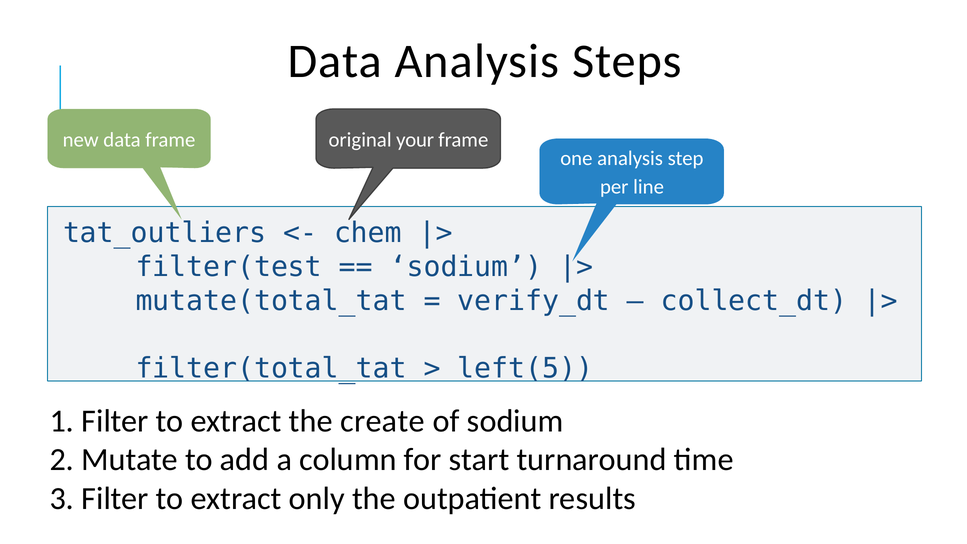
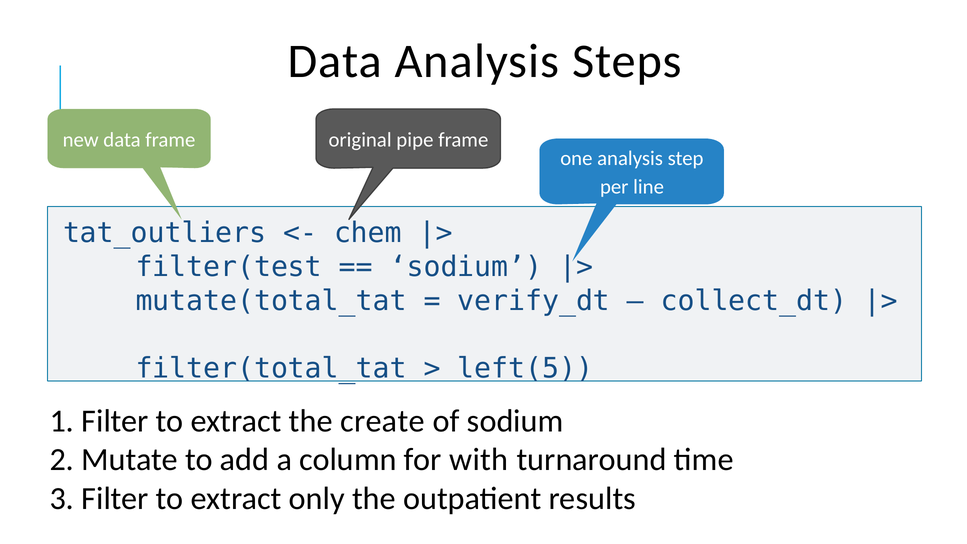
your: your -> pipe
start: start -> with
